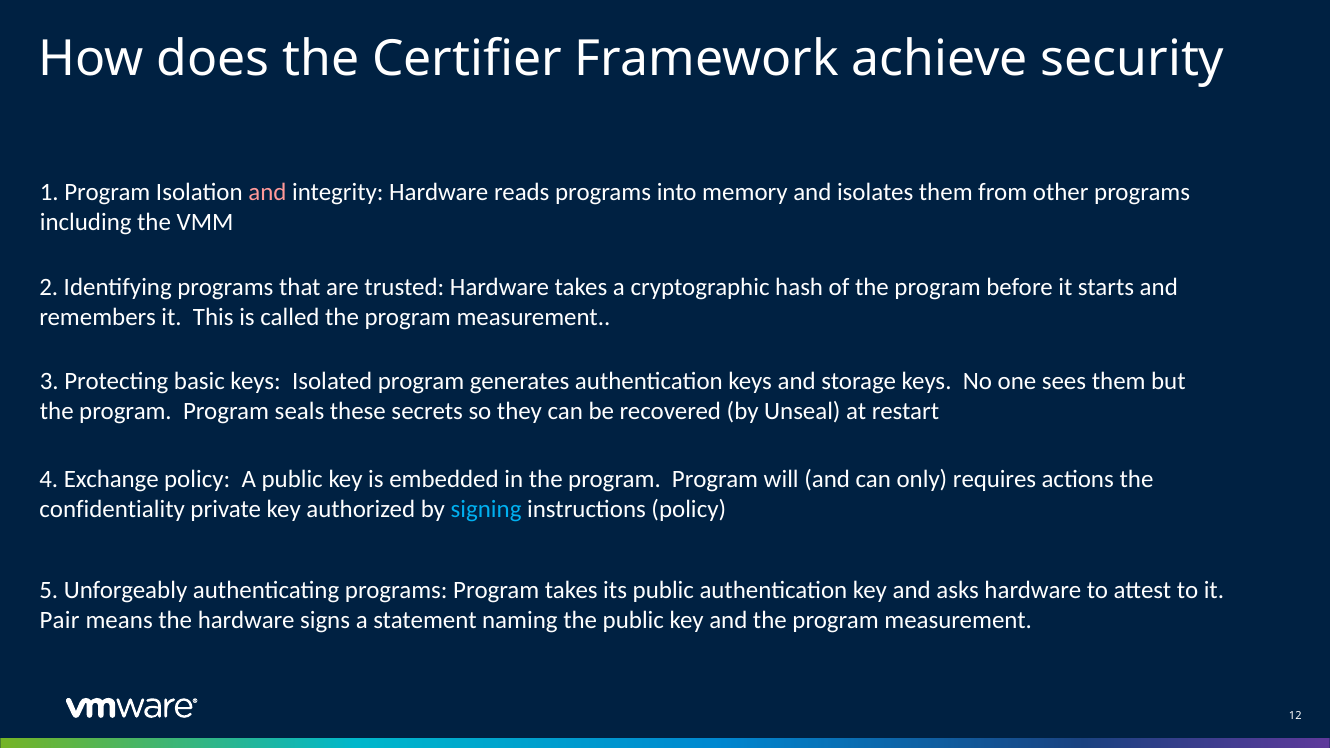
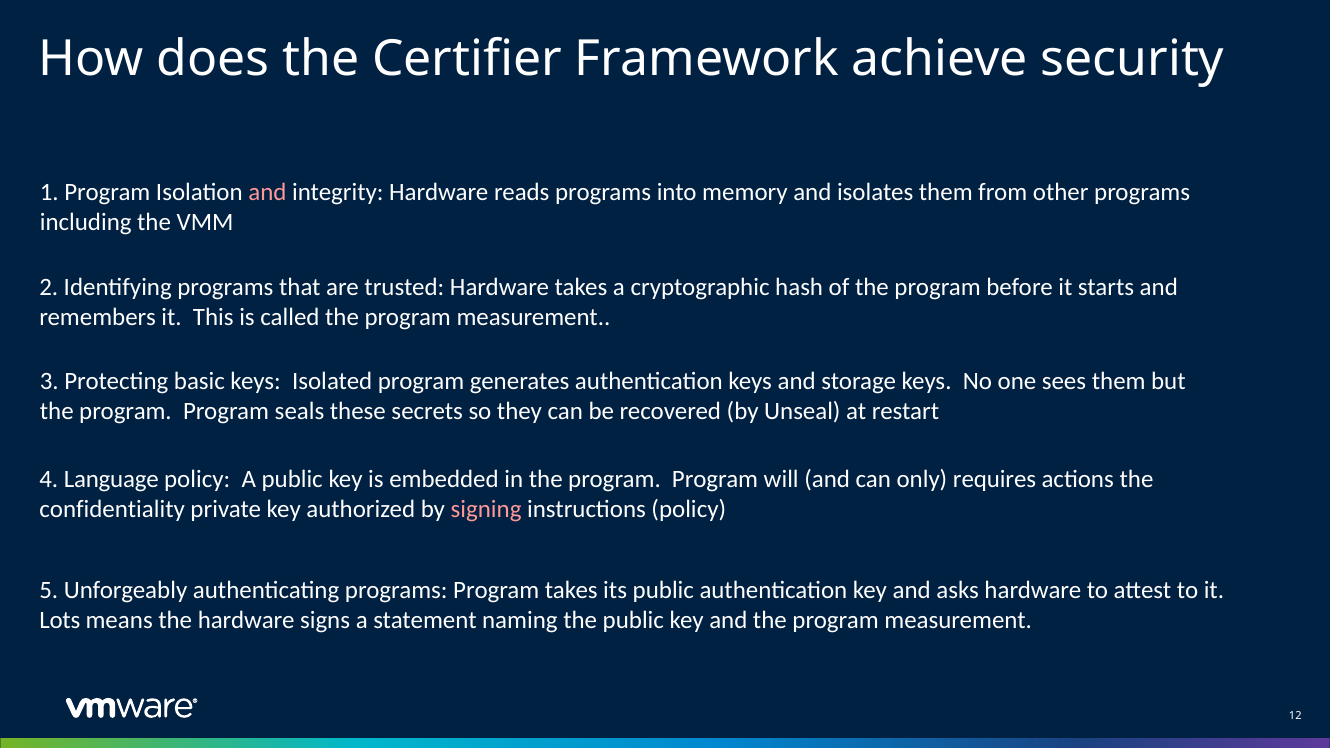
Exchange: Exchange -> Language
signing colour: light blue -> pink
Pair: Pair -> Lots
